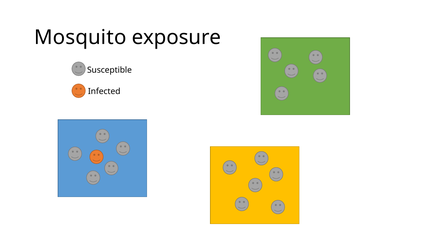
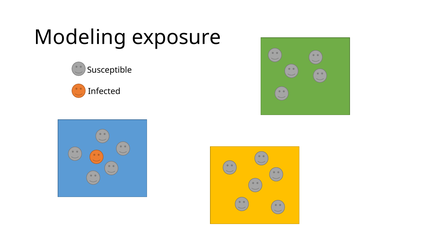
Mosquito: Mosquito -> Modeling
